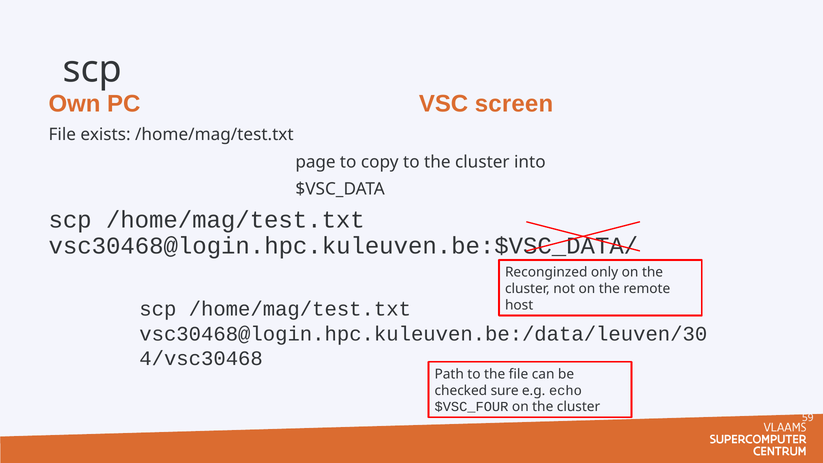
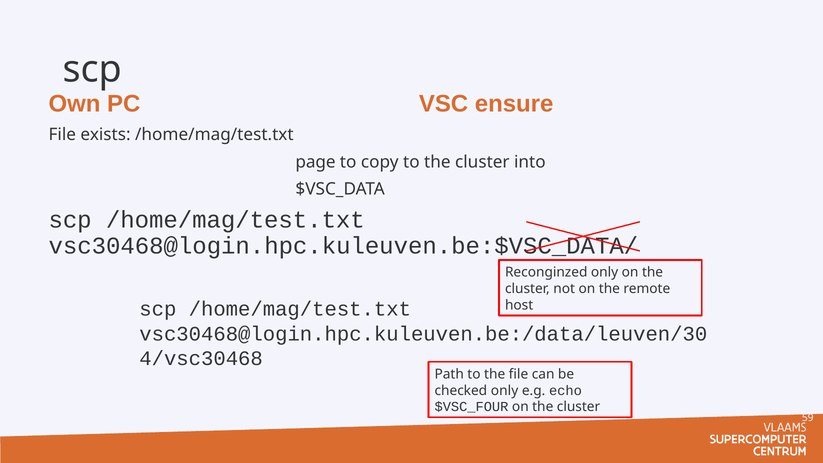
screen: screen -> ensure
checked sure: sure -> only
